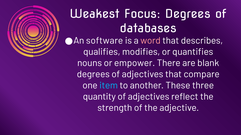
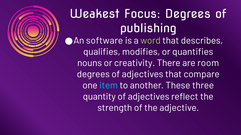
databases: databases -> publishing
word colour: pink -> light green
empower: empower -> creativity
blank: blank -> room
